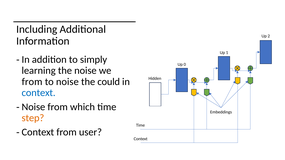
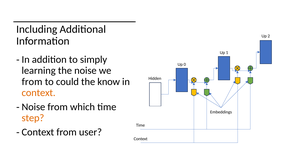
to noise: noise -> could
could: could -> know
context at (39, 93) colour: blue -> orange
